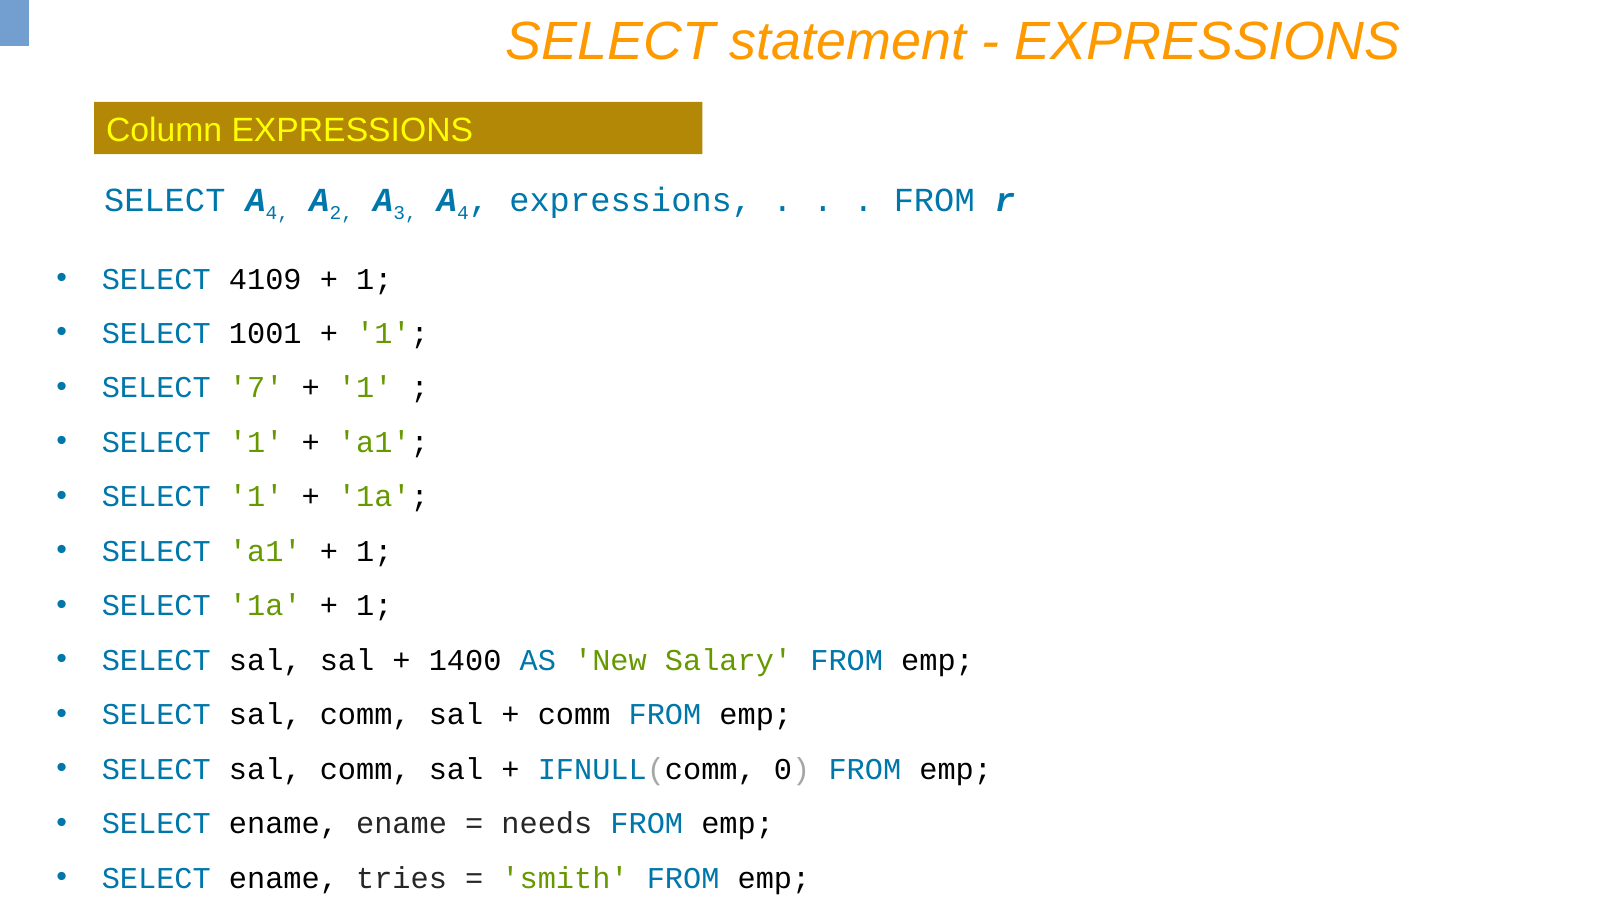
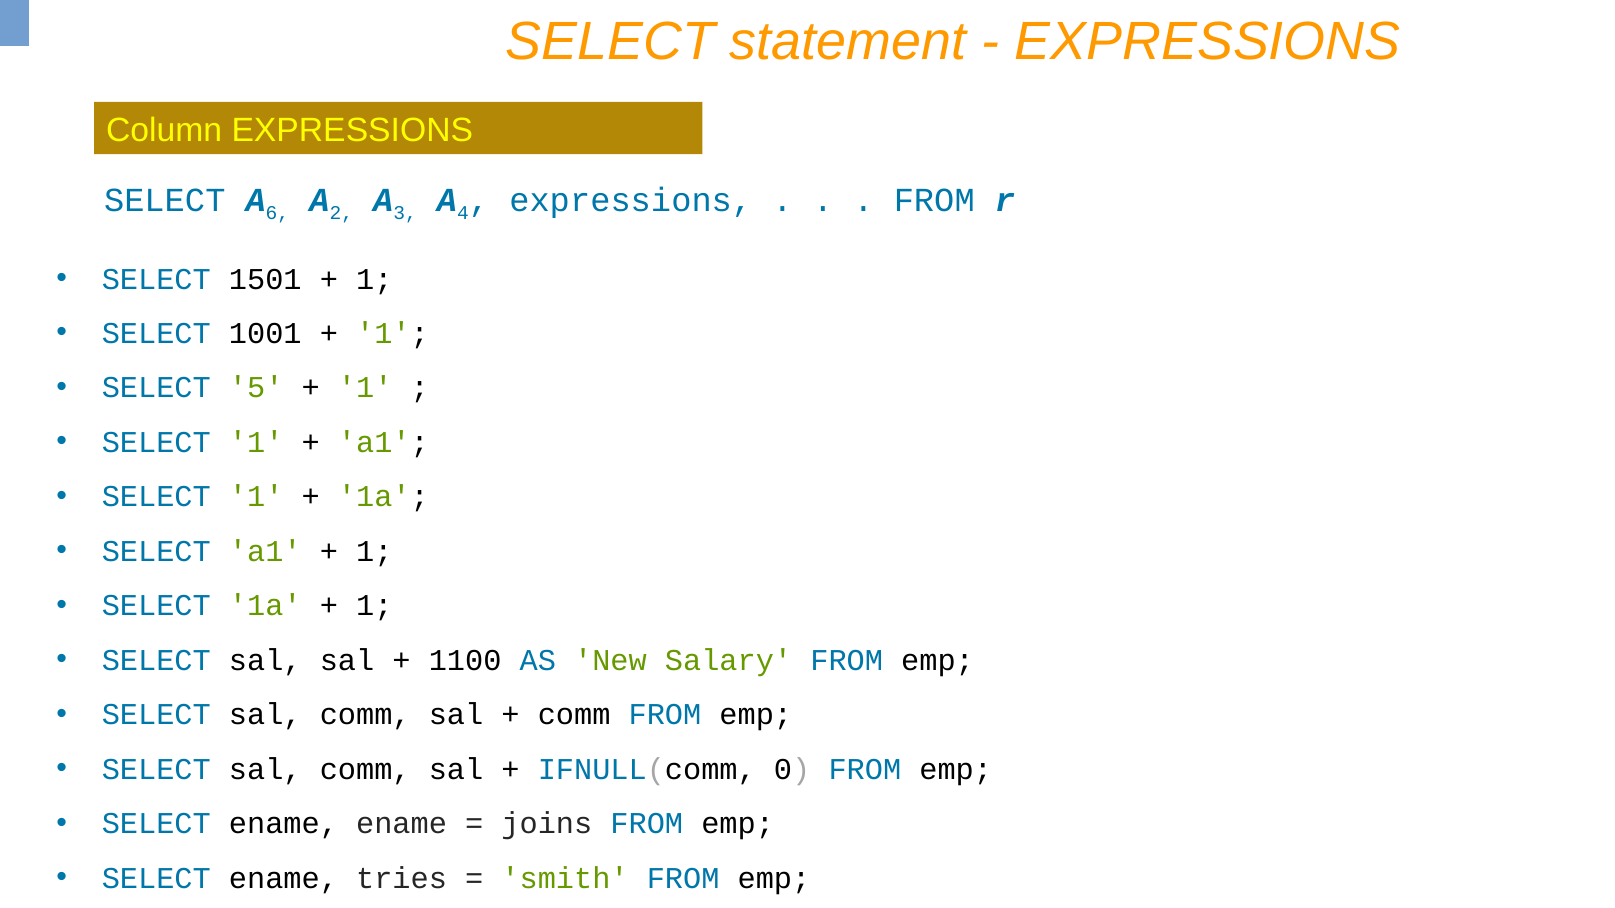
4 at (277, 213): 4 -> 6
4109: 4109 -> 1501
7: 7 -> 5
1400: 1400 -> 1100
needs: needs -> joins
